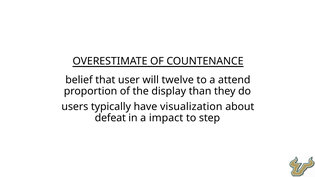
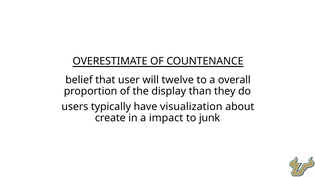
attend: attend -> overall
defeat: defeat -> create
step: step -> junk
